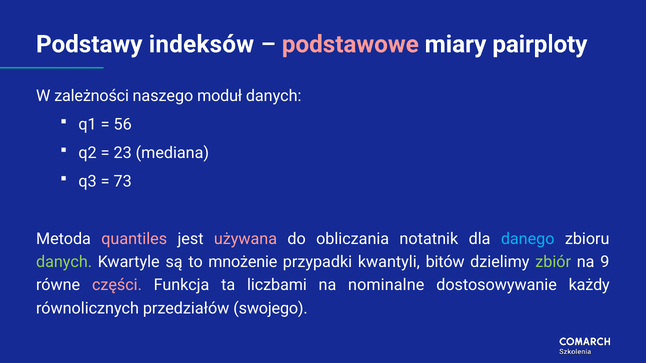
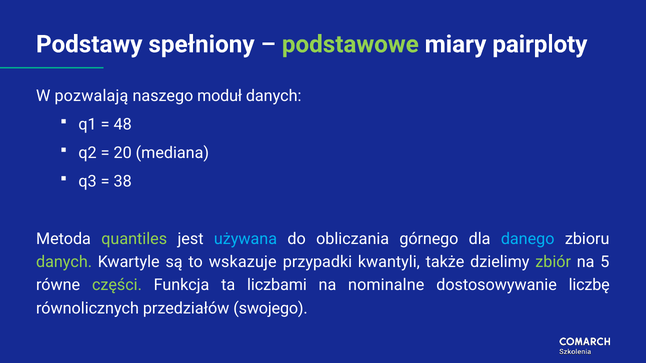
indeksów: indeksów -> spełniony
podstawowe colour: pink -> light green
zależności: zależności -> pozwalają
56: 56 -> 48
23: 23 -> 20
73: 73 -> 38
quantiles colour: pink -> light green
używana colour: pink -> light blue
notatnik: notatnik -> górnego
mnożenie: mnożenie -> wskazuje
bitów: bitów -> także
9: 9 -> 5
części colour: pink -> light green
każdy: każdy -> liczbę
